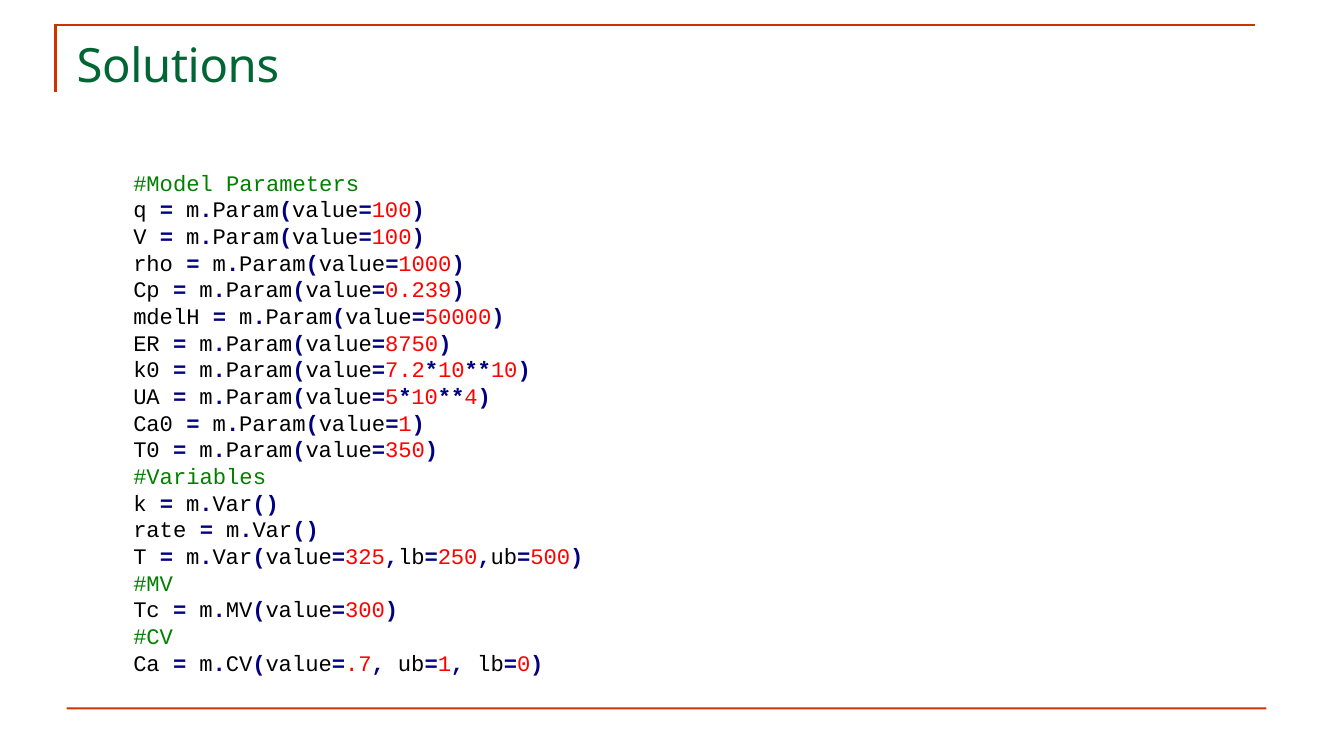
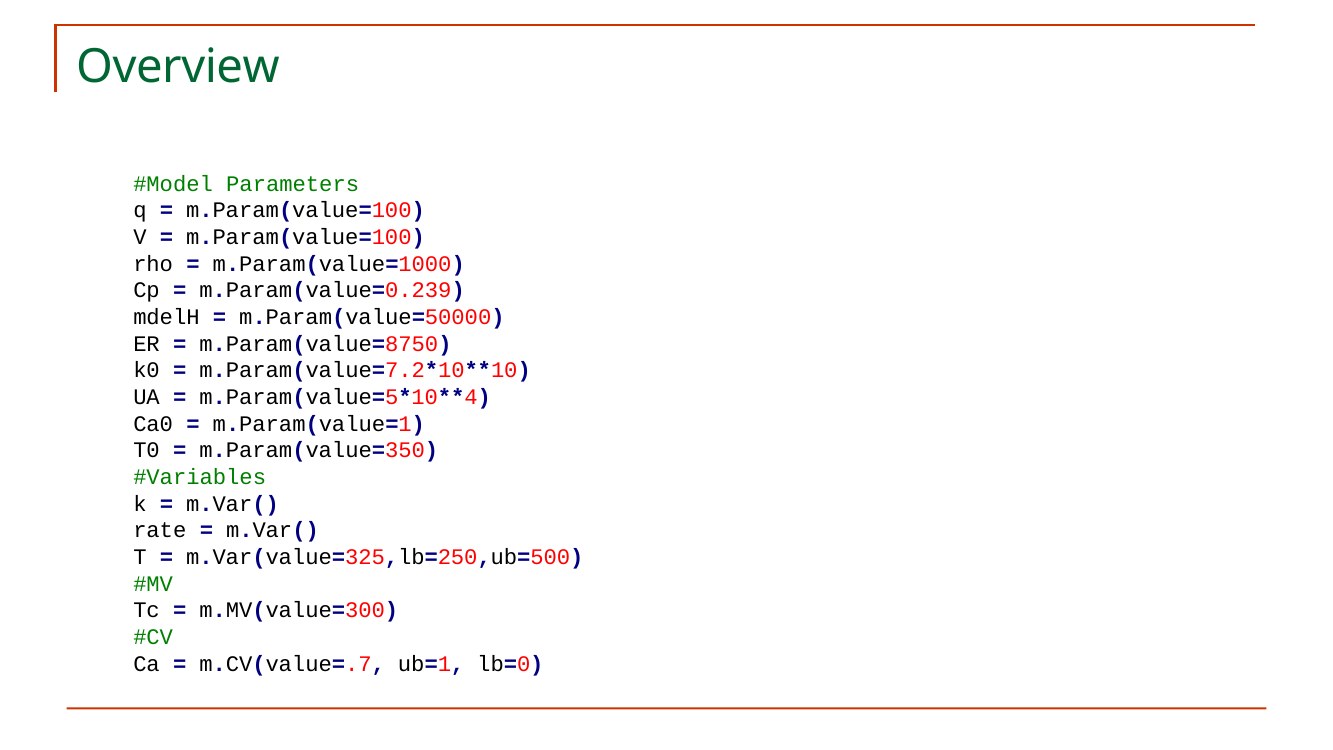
Solutions: Solutions -> Overview
